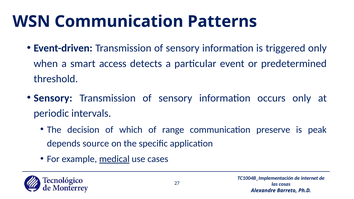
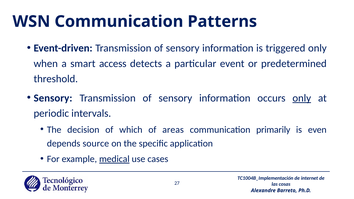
only at (302, 98) underline: none -> present
range: range -> areas
preserve: preserve -> primarily
peak: peak -> even
